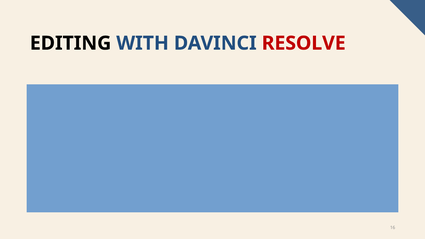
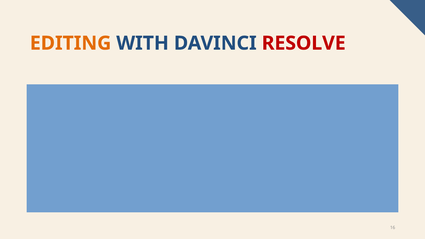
EDITING colour: black -> orange
